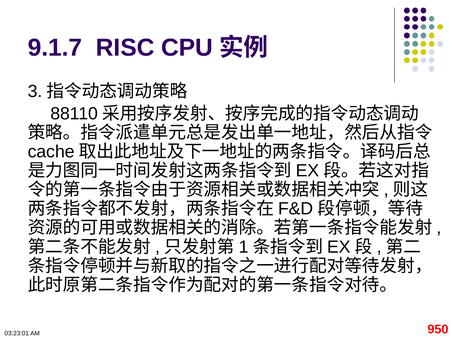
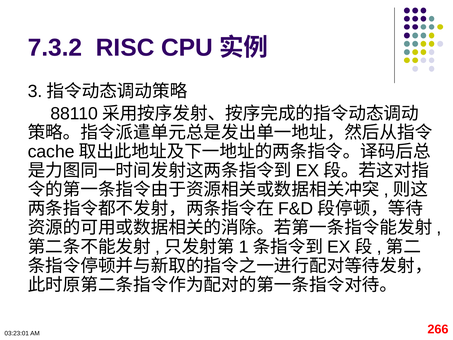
9.1.7: 9.1.7 -> 7.3.2
950: 950 -> 266
